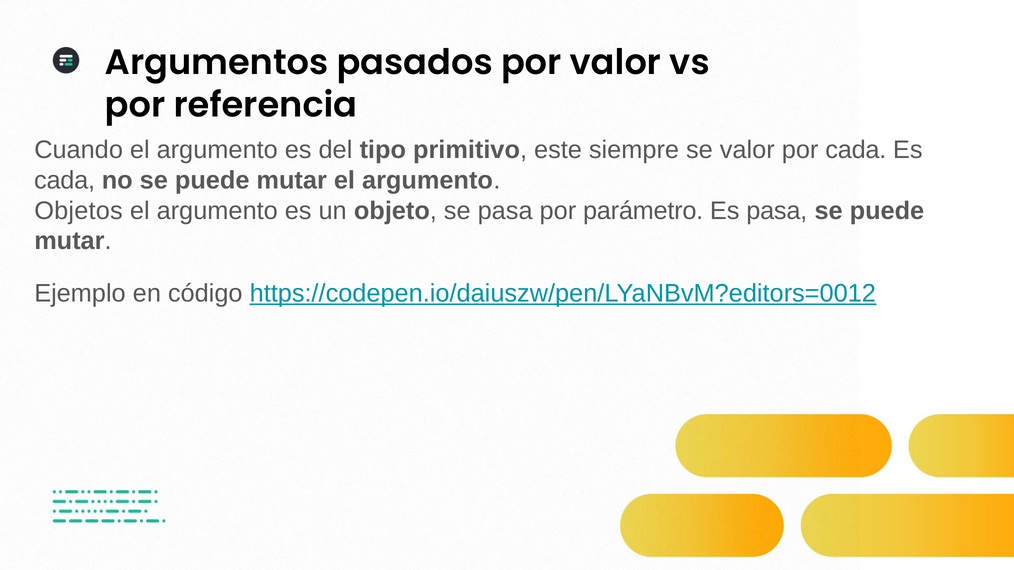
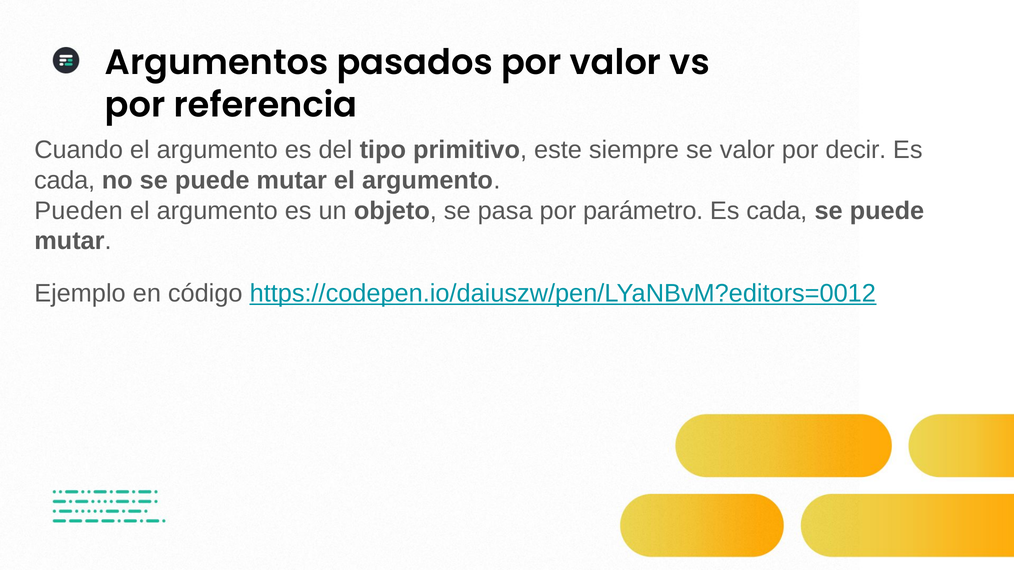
por cada: cada -> decir
Objetos: Objetos -> Pueden
pasa at (777, 211): pasa -> cada
